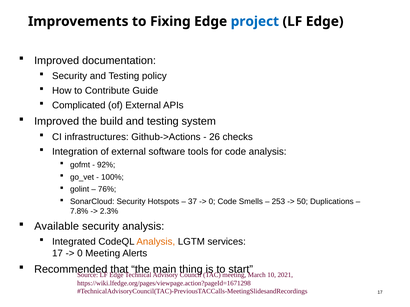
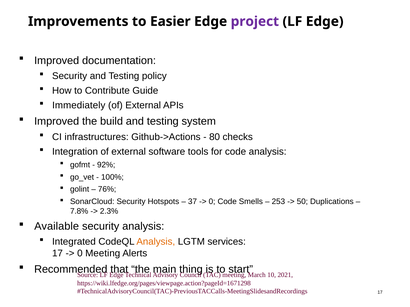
Fixing: Fixing -> Easier
project colour: blue -> purple
Complicated: Complicated -> Immediately
26: 26 -> 80
